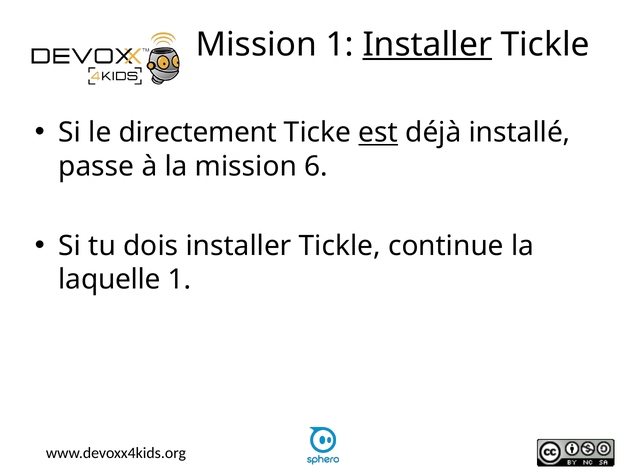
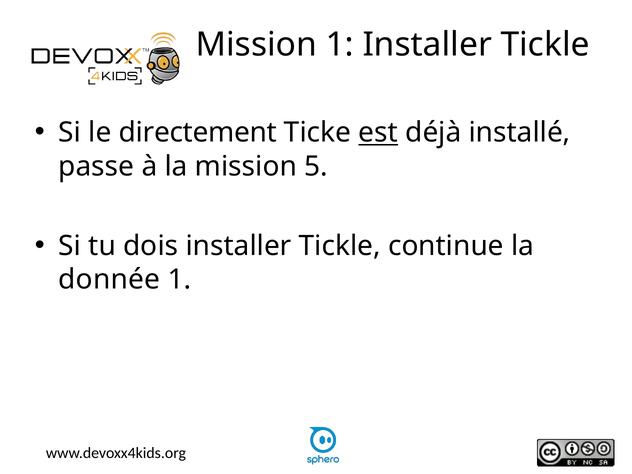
Installer at (427, 45) underline: present -> none
6: 6 -> 5
laquelle: laquelle -> donnée
